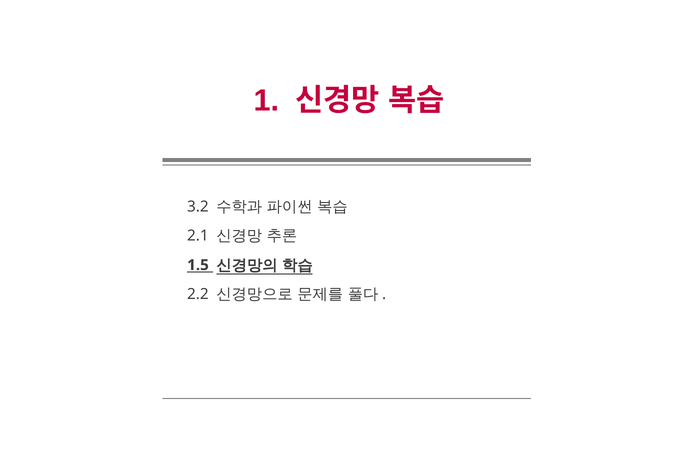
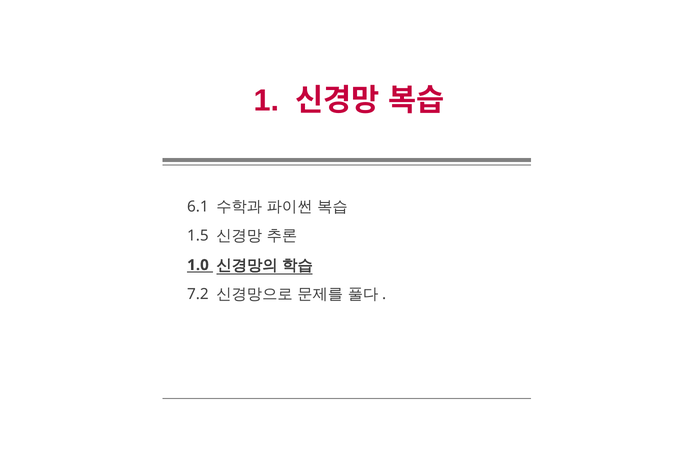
3.2: 3.2 -> 6.1
2.1: 2.1 -> 1.5
1.5: 1.5 -> 1.0
2.2: 2.2 -> 7.2
